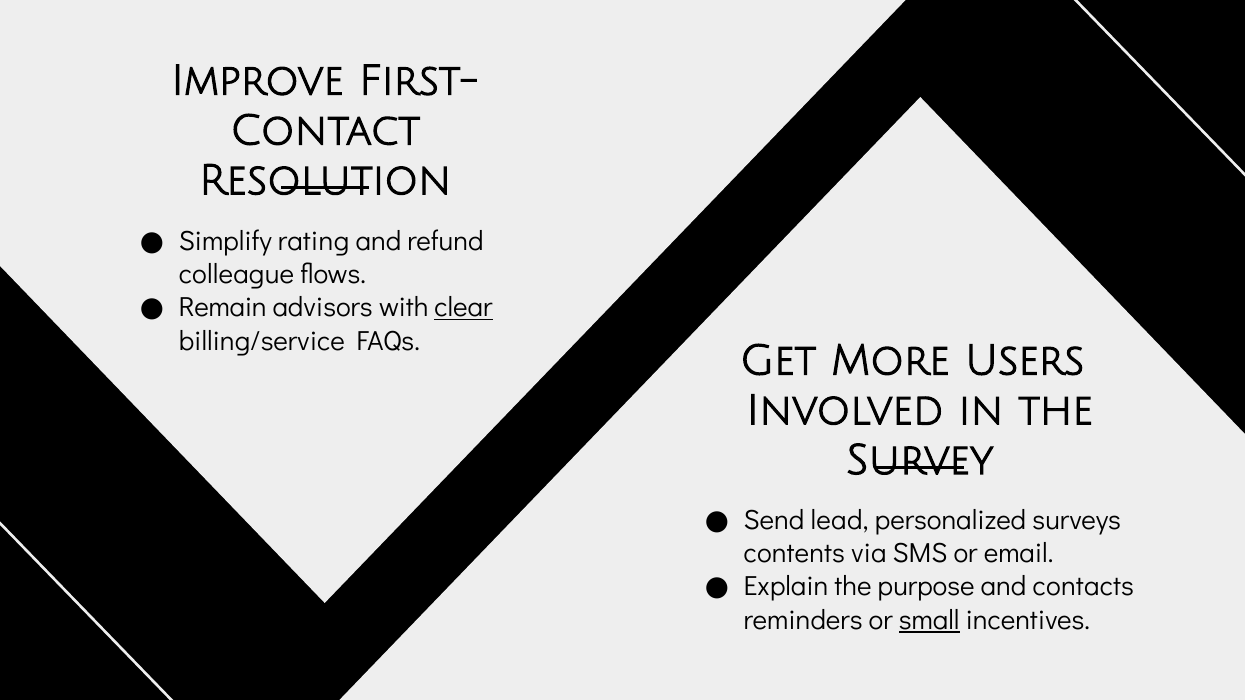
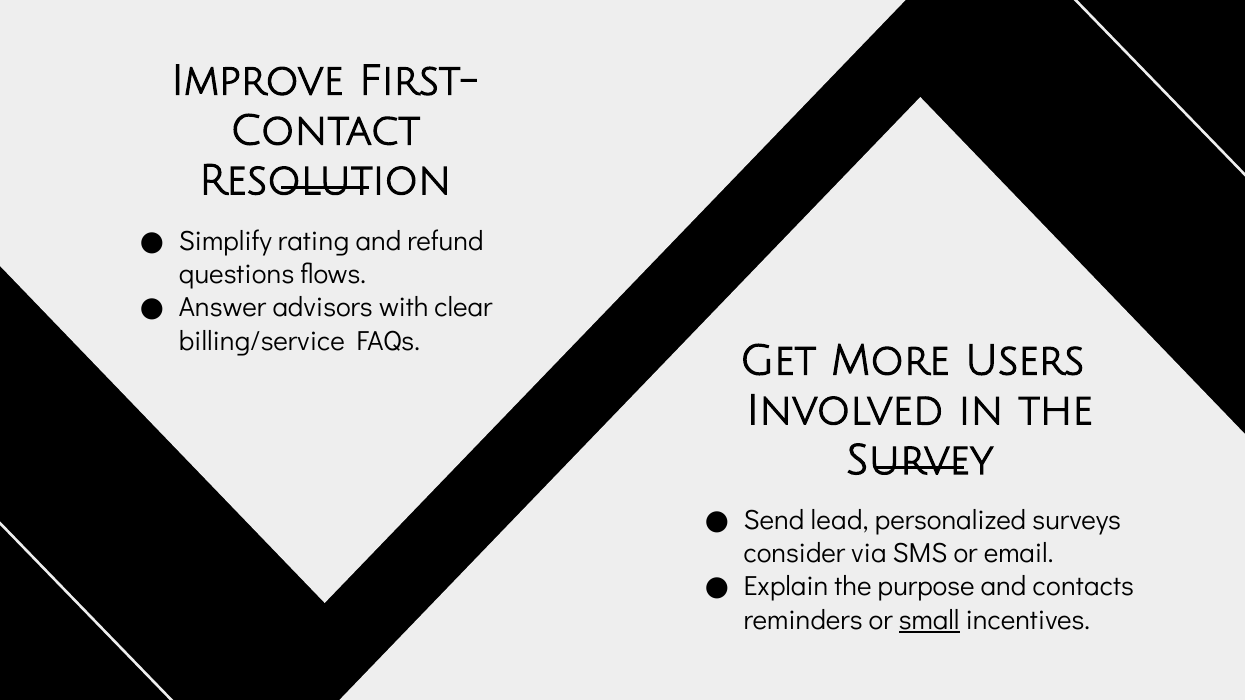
colleague: colleague -> questions
Remain: Remain -> Answer
clear underline: present -> none
contents: contents -> consider
